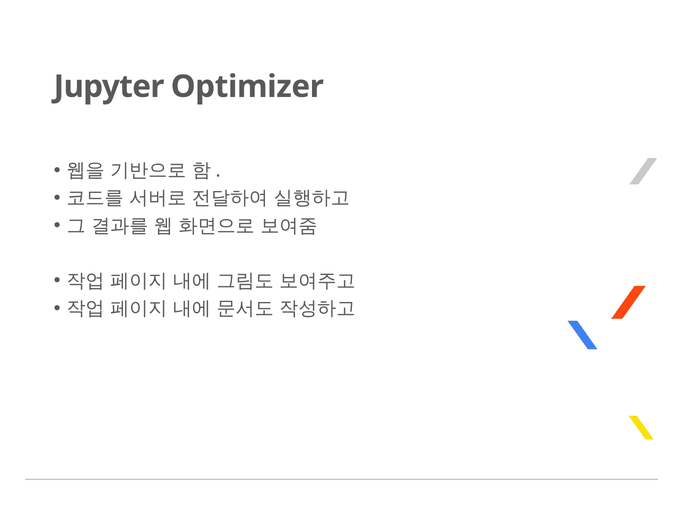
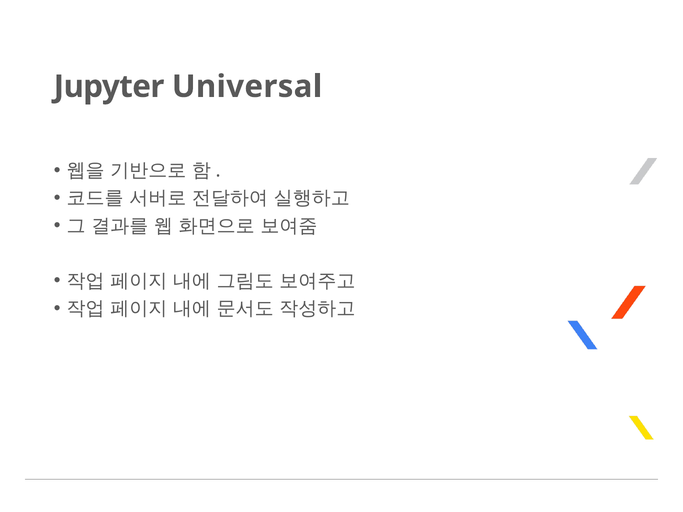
Optimizer: Optimizer -> Universal
